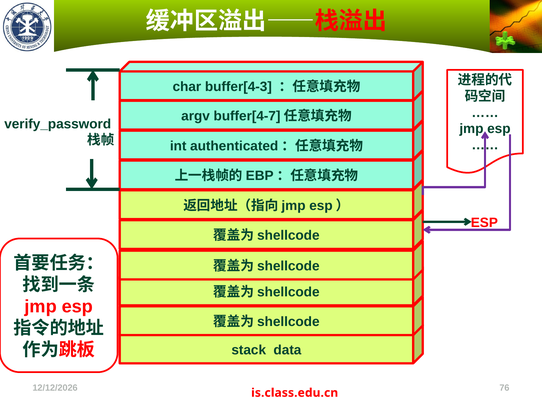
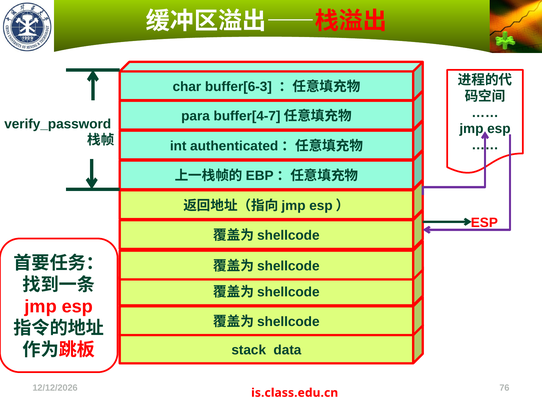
buffer[4-3: buffer[4-3 -> buffer[6-3
argv: argv -> para
